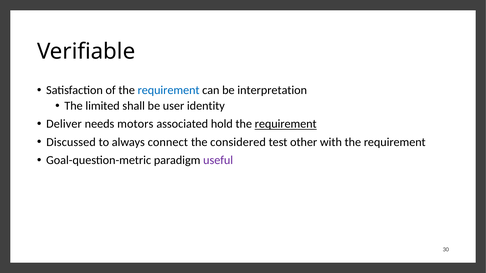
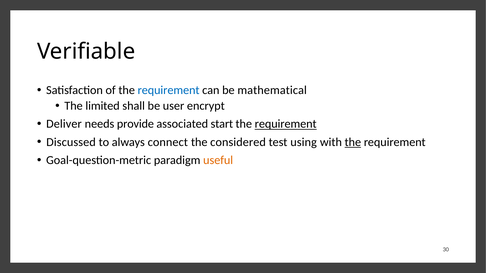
interpretation: interpretation -> mathematical
identity: identity -> encrypt
motors: motors -> provide
hold: hold -> start
other: other -> using
the at (353, 142) underline: none -> present
useful colour: purple -> orange
